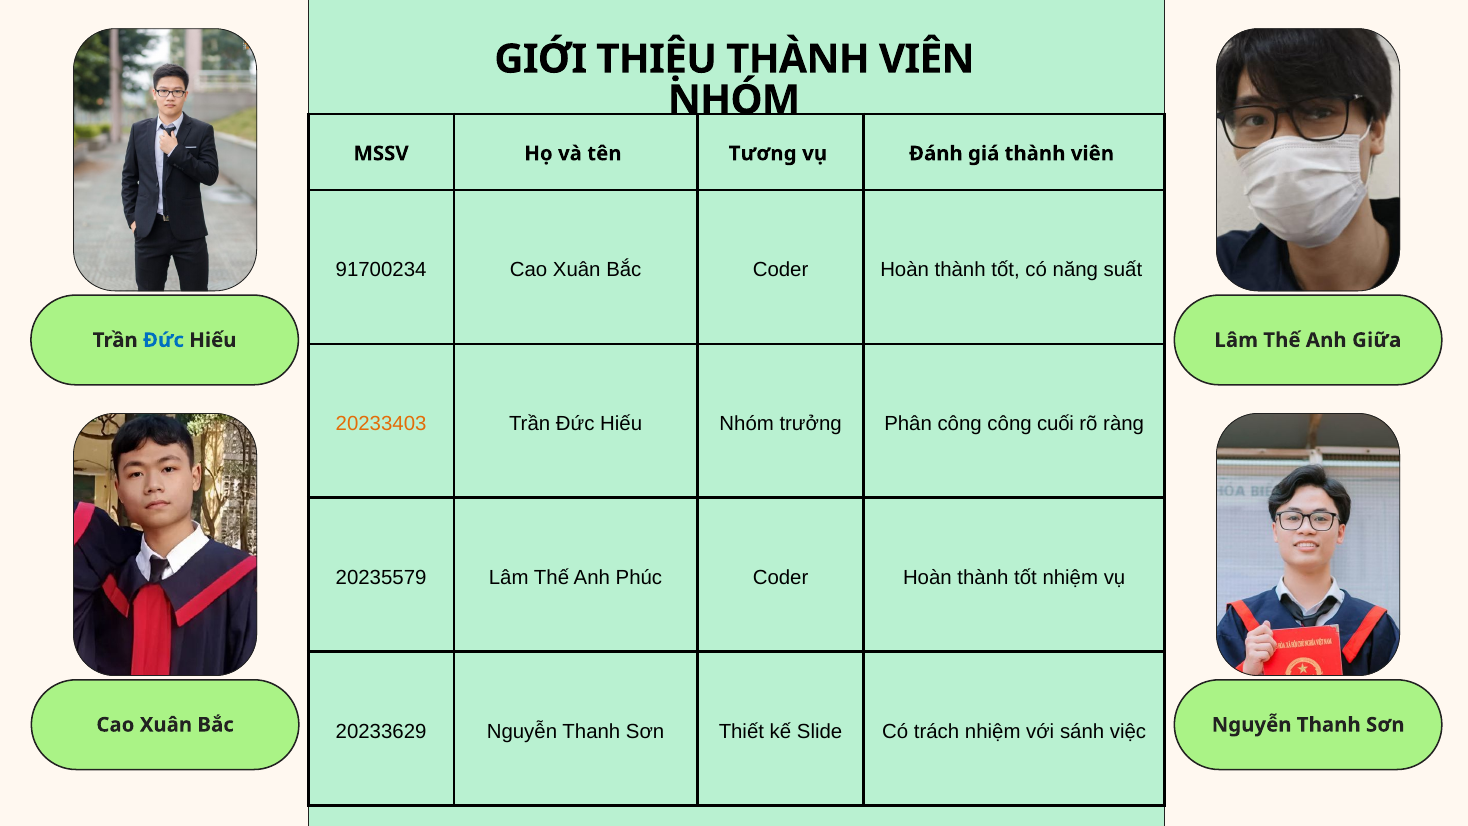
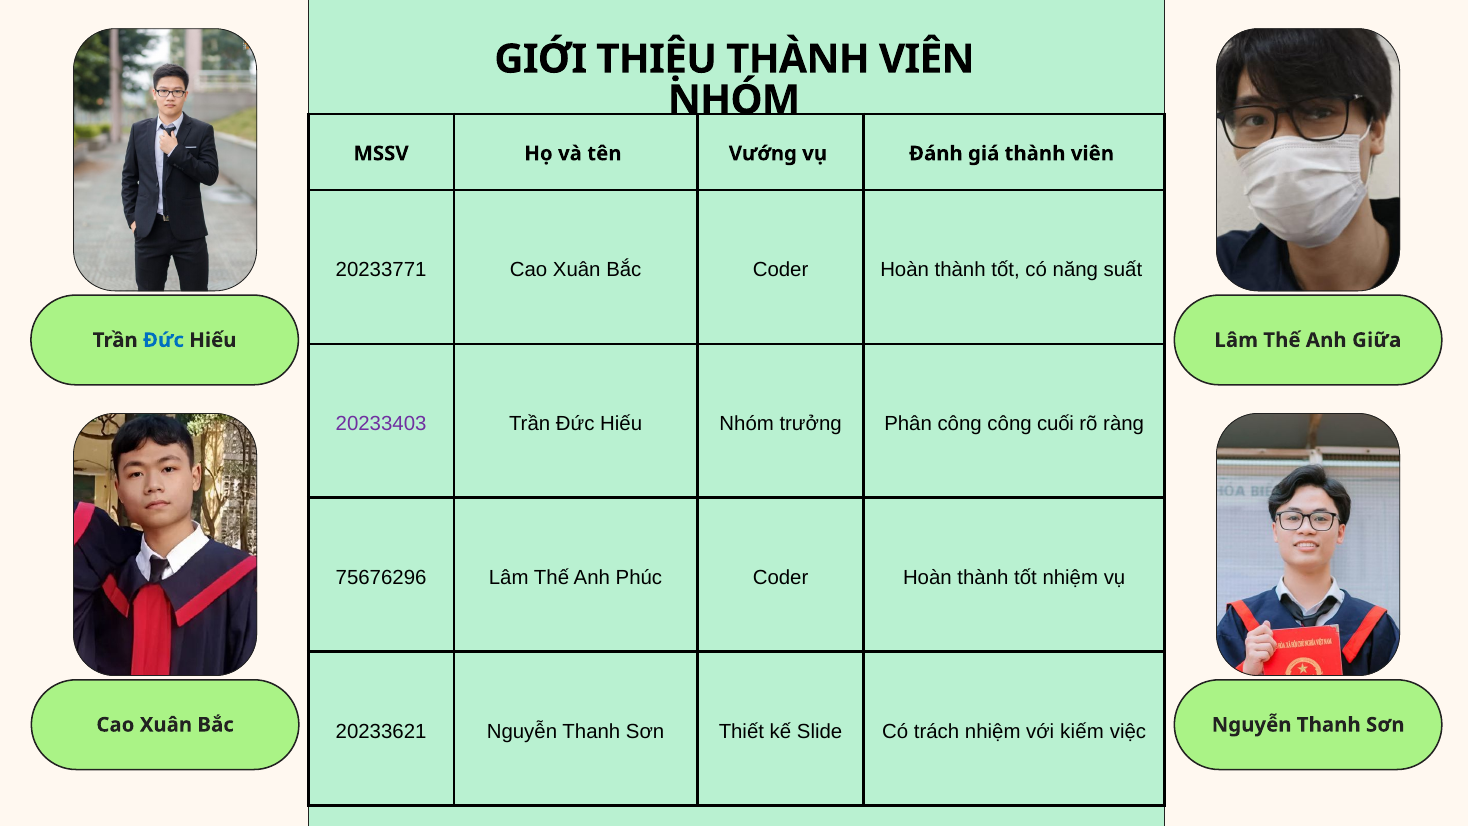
Tương: Tương -> Vướng
91700234: 91700234 -> 20233771
20233403 colour: orange -> purple
20235579: 20235579 -> 75676296
20233629: 20233629 -> 20233621
sánh: sánh -> kiếm
